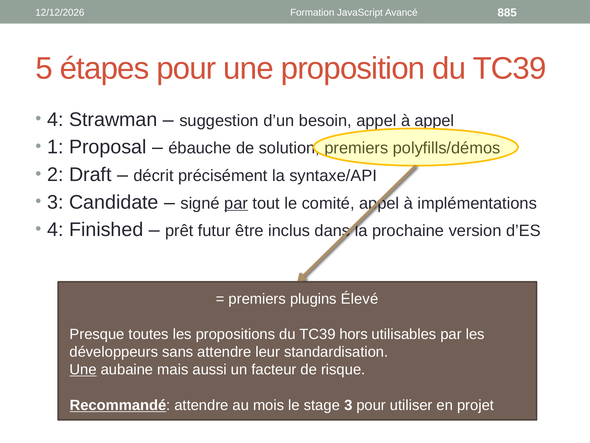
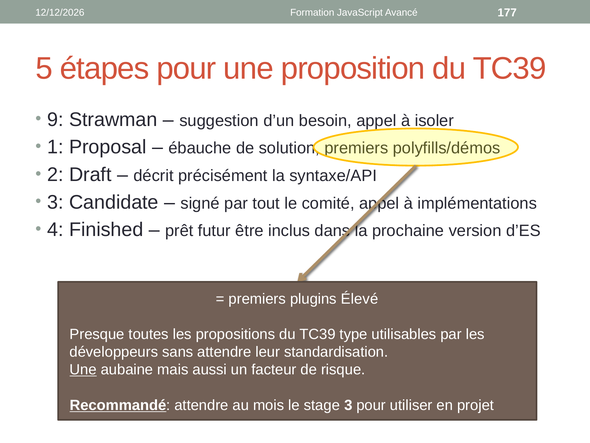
885: 885 -> 177
4 at (55, 119): 4 -> 9
à appel: appel -> isoler
par at (236, 203) underline: present -> none
hors: hors -> type
